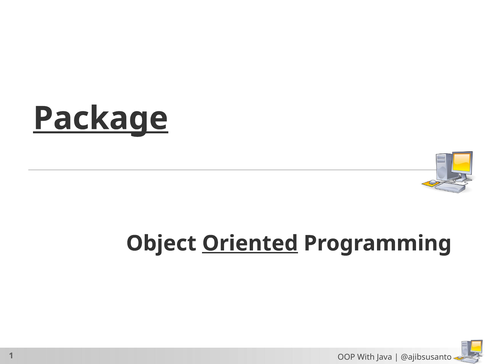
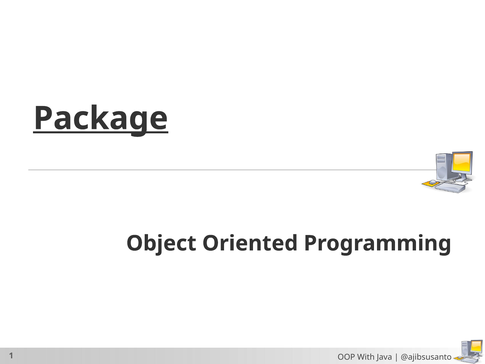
Oriented underline: present -> none
